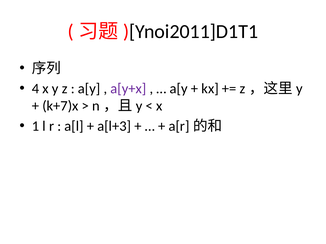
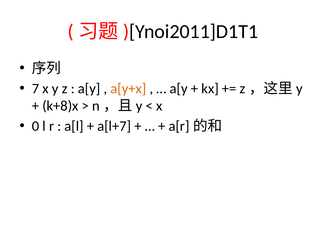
4: 4 -> 7
a[y+x colour: purple -> orange
k+7)x: k+7)x -> k+8)x
1: 1 -> 0
a[l+3: a[l+3 -> a[l+7
